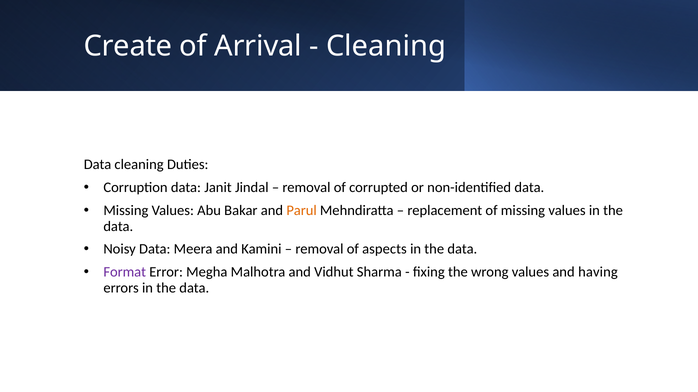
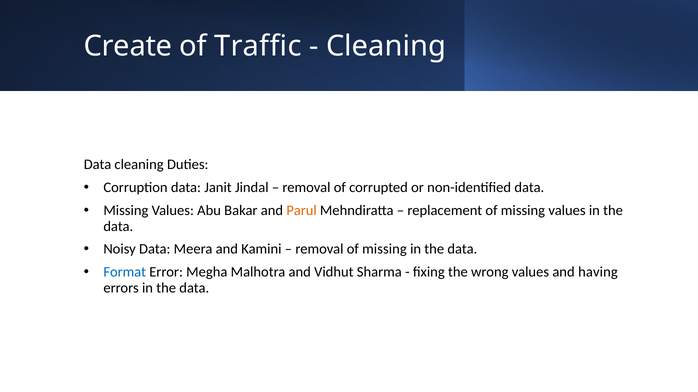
Arrival: Arrival -> Traffic
removal of aspects: aspects -> missing
Format colour: purple -> blue
